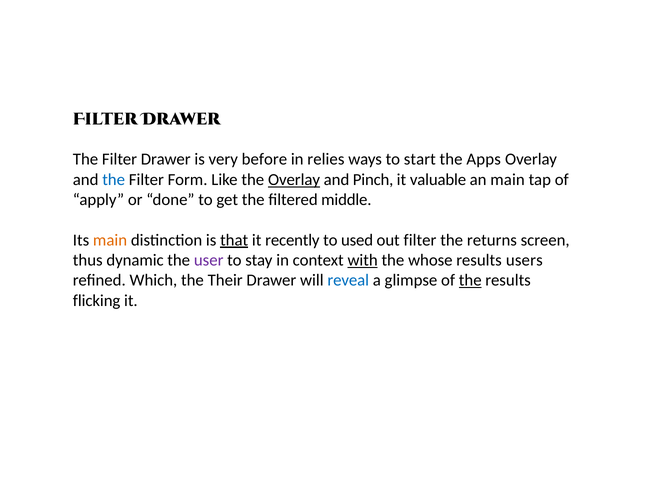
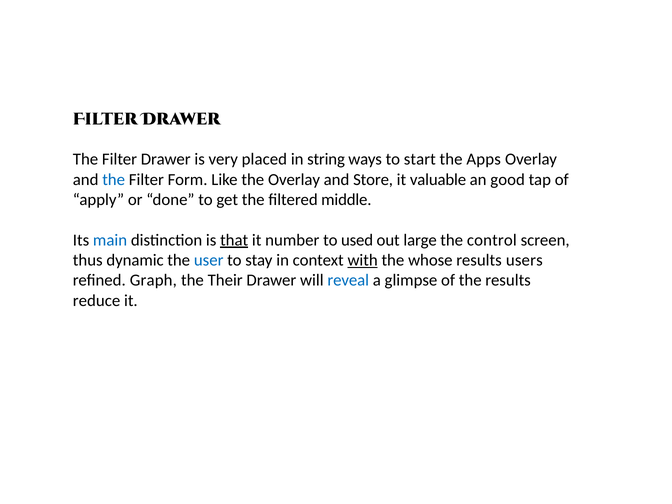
before: before -> placed
relies: relies -> string
Overlay at (294, 180) underline: present -> none
Pinch: Pinch -> Store
an main: main -> good
main at (110, 240) colour: orange -> blue
recently: recently -> number
out filter: filter -> large
returns: returns -> control
user colour: purple -> blue
Which: Which -> Graph
the at (470, 280) underline: present -> none
flicking: flicking -> reduce
